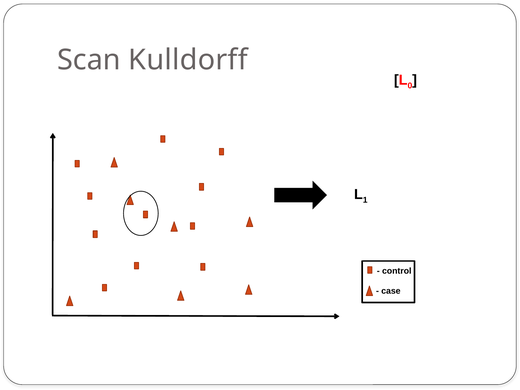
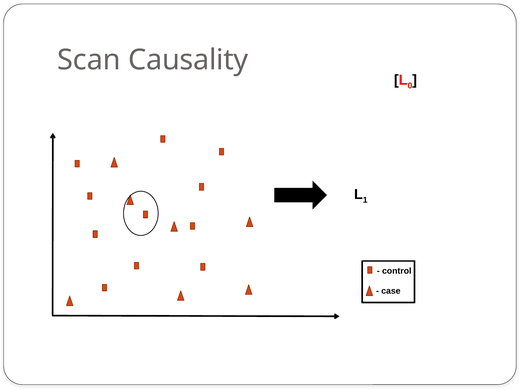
Kulldorff: Kulldorff -> Causality
